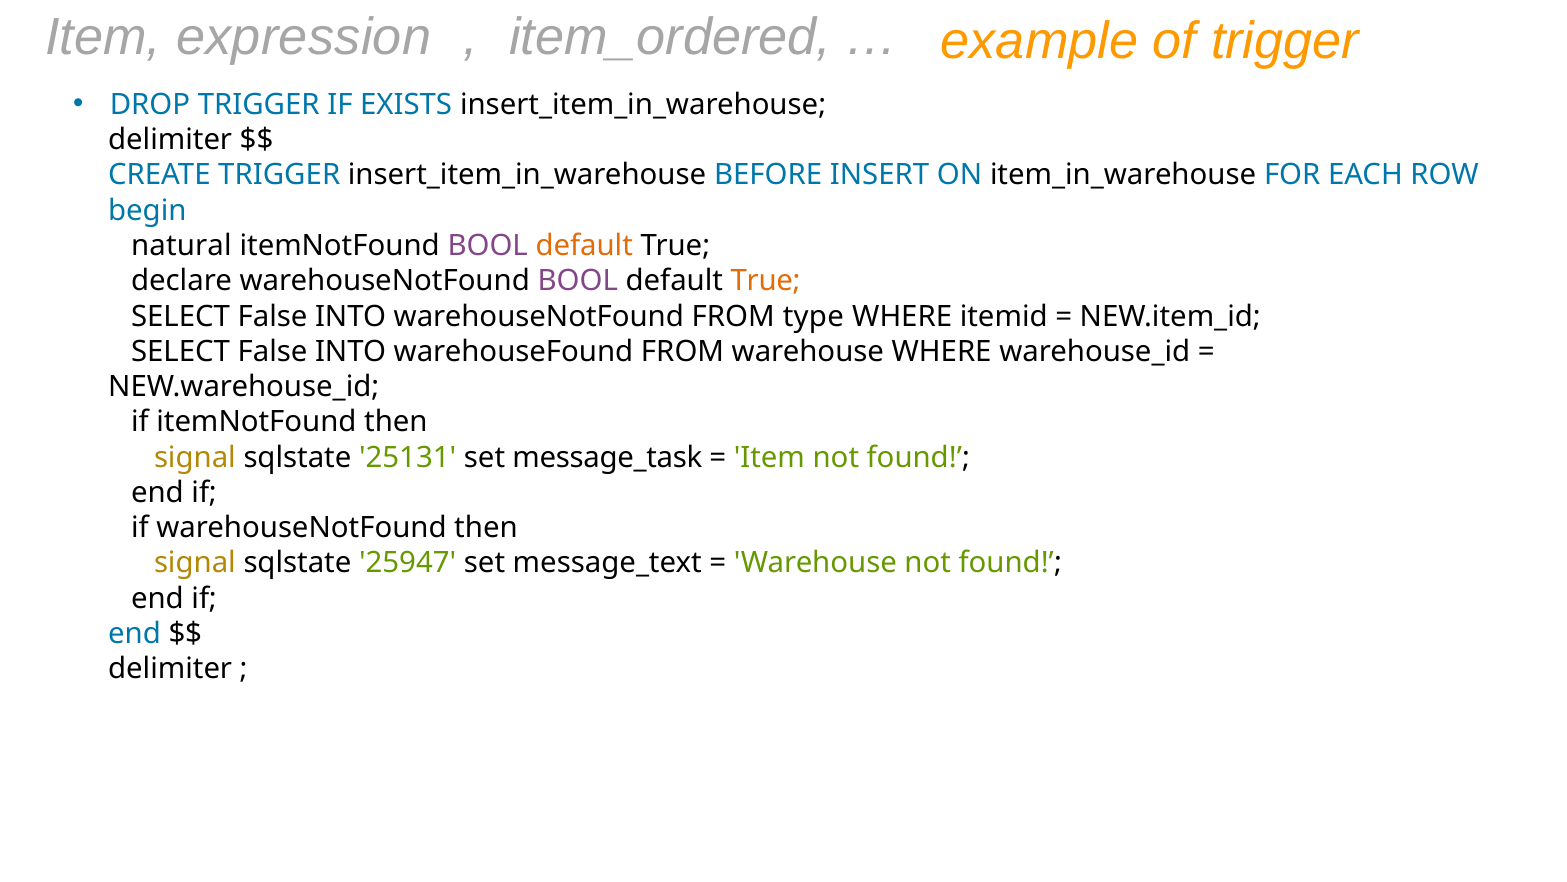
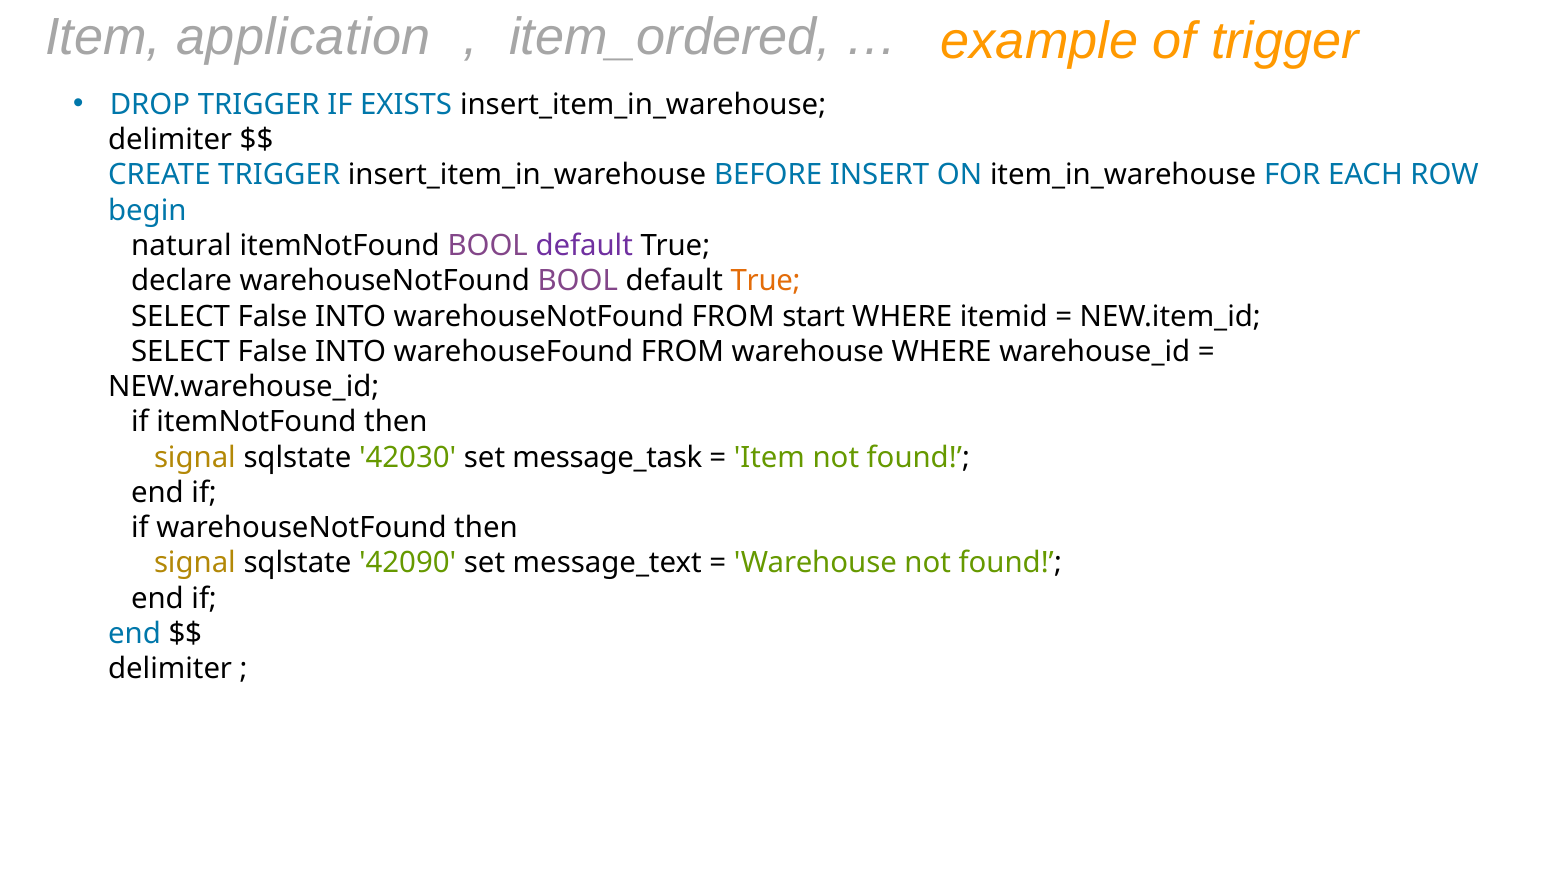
expression: expression -> application
default at (584, 246) colour: orange -> purple
type: type -> start
25131: 25131 -> 42030
25947: 25947 -> 42090
